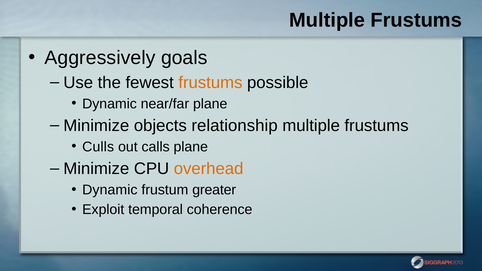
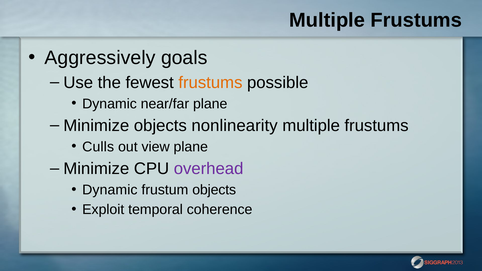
relationship: relationship -> nonlinearity
calls: calls -> view
overhead colour: orange -> purple
frustum greater: greater -> objects
